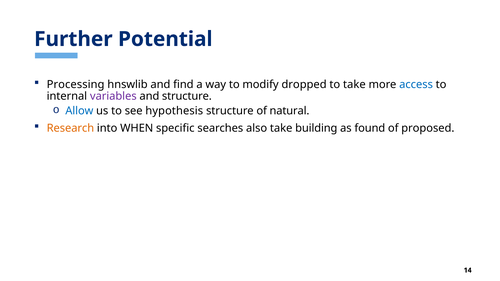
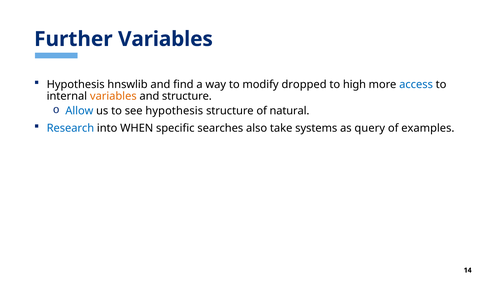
Further Potential: Potential -> Variables
Processing at (76, 84): Processing -> Hypothesis
to take: take -> high
variables at (113, 96) colour: purple -> orange
Research colour: orange -> blue
building: building -> systems
found: found -> query
proposed: proposed -> examples
